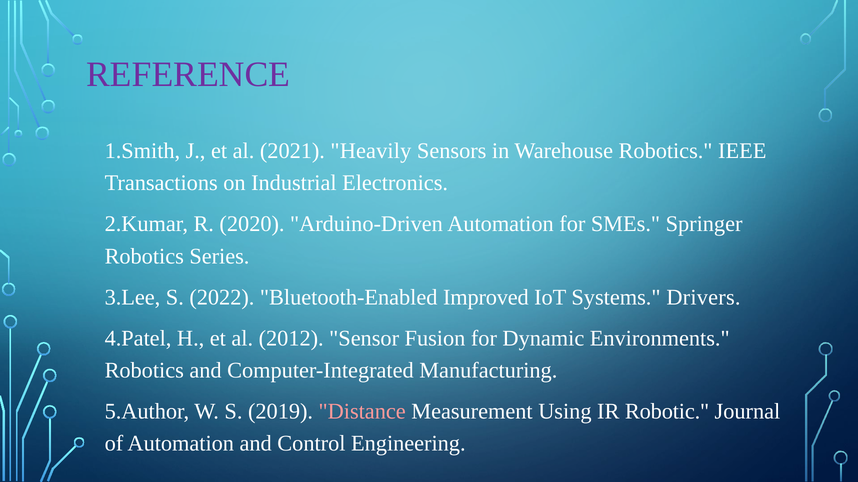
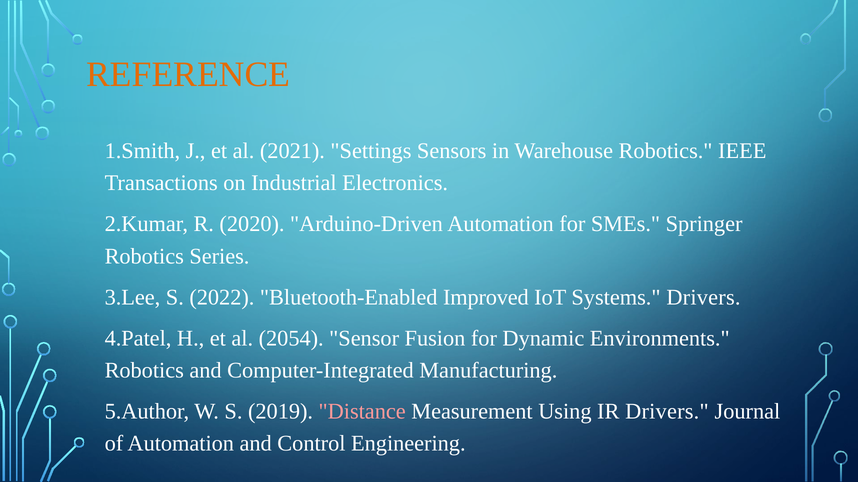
REFERENCE colour: purple -> orange
Heavily: Heavily -> Settings
2012: 2012 -> 2054
IR Robotic: Robotic -> Drivers
